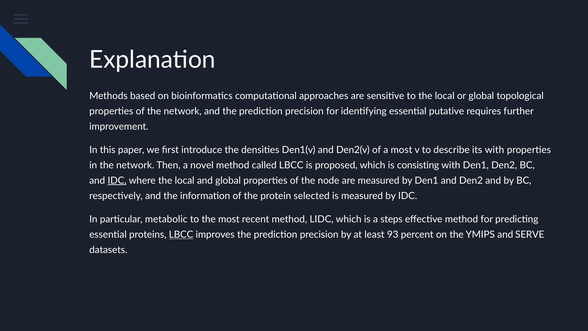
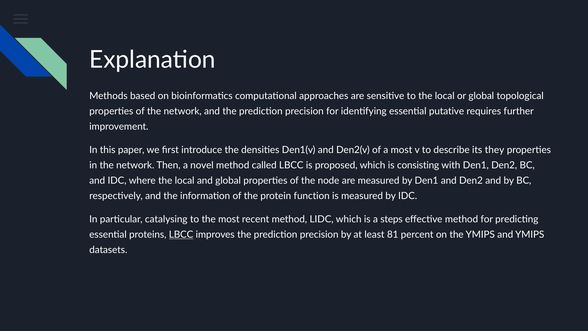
its with: with -> they
IDC at (117, 180) underline: present -> none
selected: selected -> function
metabolic: metabolic -> catalysing
93: 93 -> 81
and SERVE: SERVE -> YMIPS
